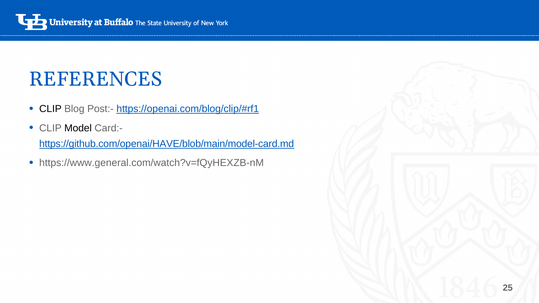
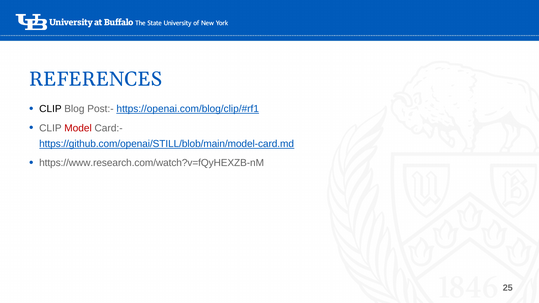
Model colour: black -> red
https://github.com/openai/HAVE/blob/main/model-card.md: https://github.com/openai/HAVE/blob/main/model-card.md -> https://github.com/openai/STILL/blob/main/model-card.md
https://www.general.com/watch?v=fQyHEXZB-nM: https://www.general.com/watch?v=fQyHEXZB-nM -> https://www.research.com/watch?v=fQyHEXZB-nM
